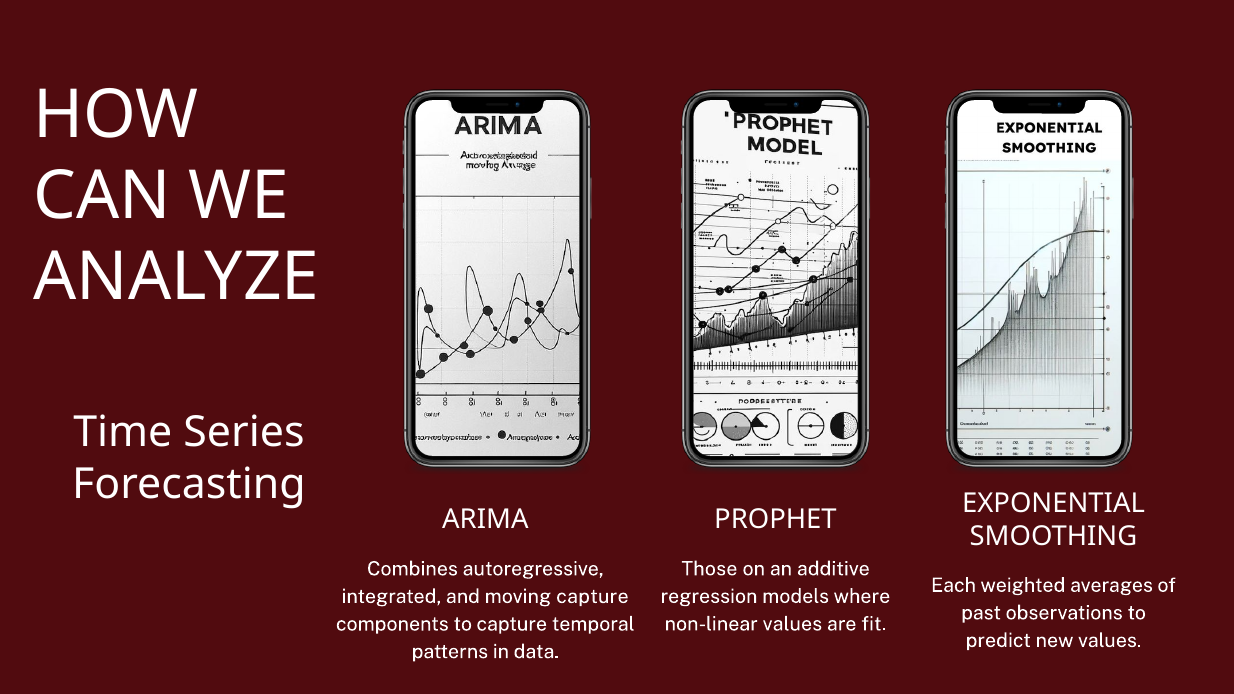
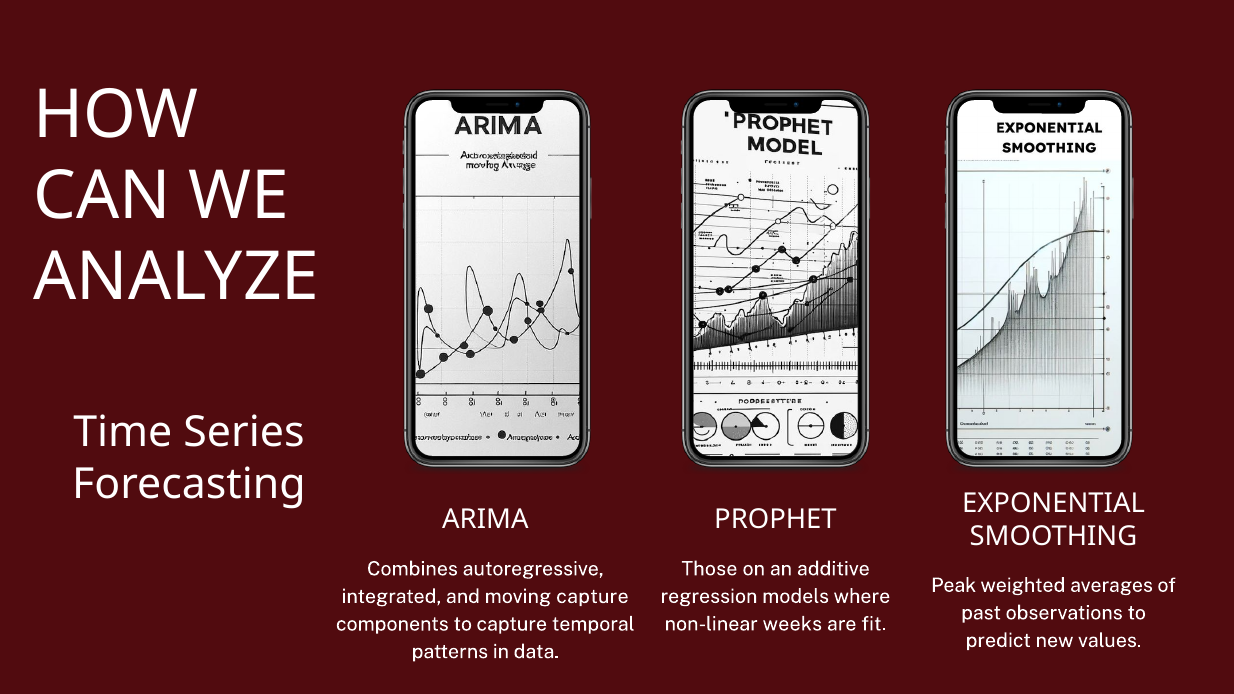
Each: Each -> Peak
non-linear values: values -> weeks
